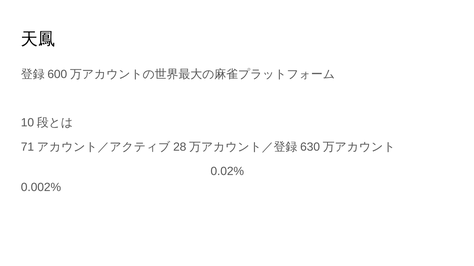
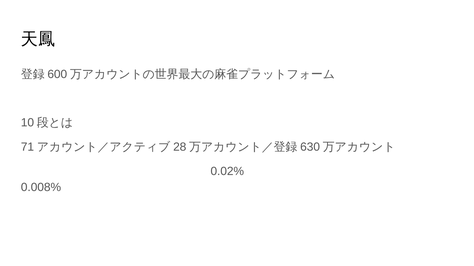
0.002%: 0.002% -> 0.008%
